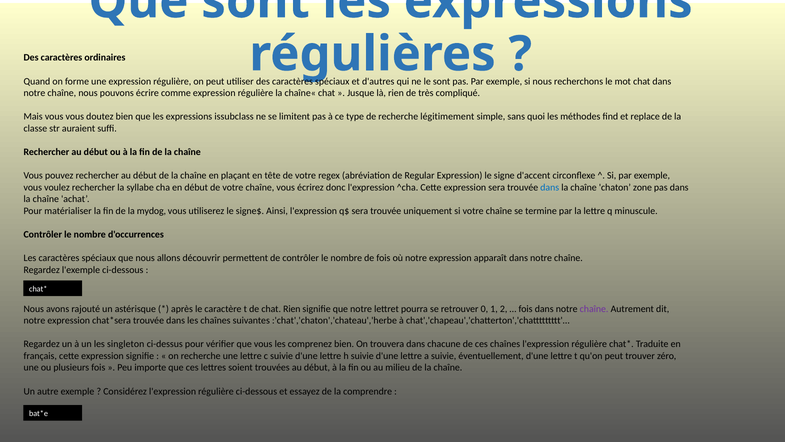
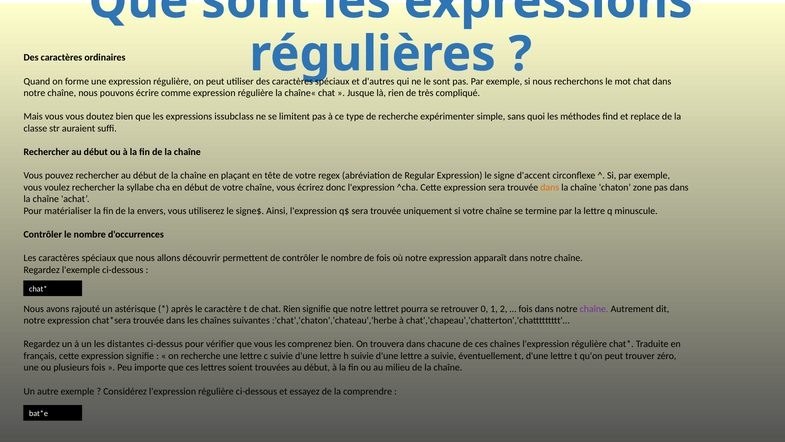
légitimement: légitimement -> expérimenter
dans at (550, 187) colour: blue -> orange
mydog: mydog -> envers
singleton: singleton -> distantes
